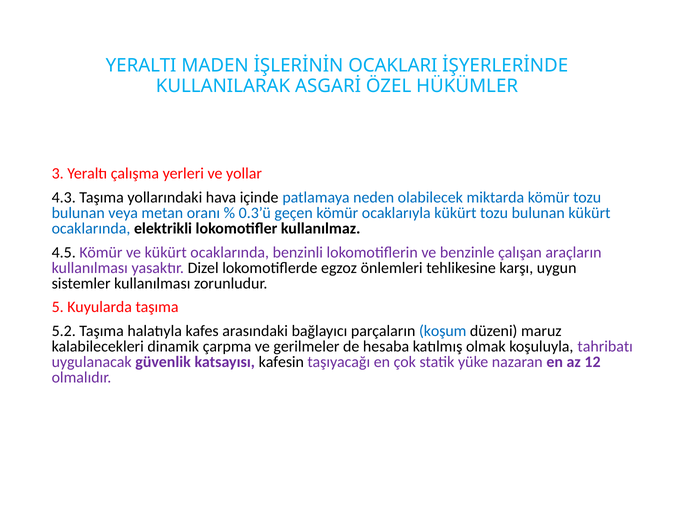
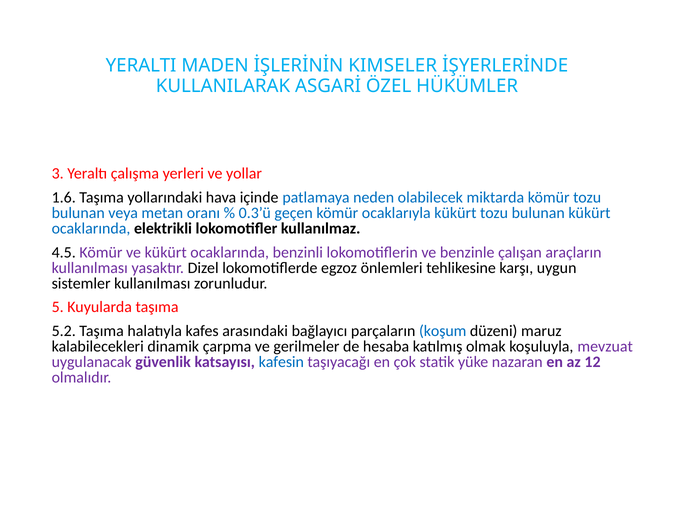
OCAKLARI: OCAKLARI -> KIMSELER
4.3: 4.3 -> 1.6
tahribatı: tahribatı -> mevzuat
kafesin colour: black -> blue
